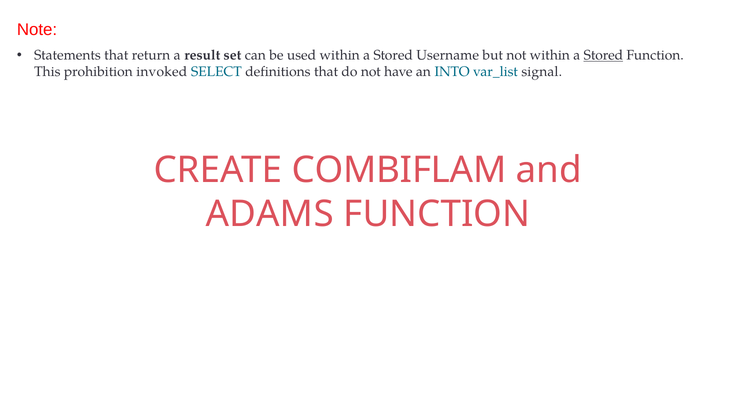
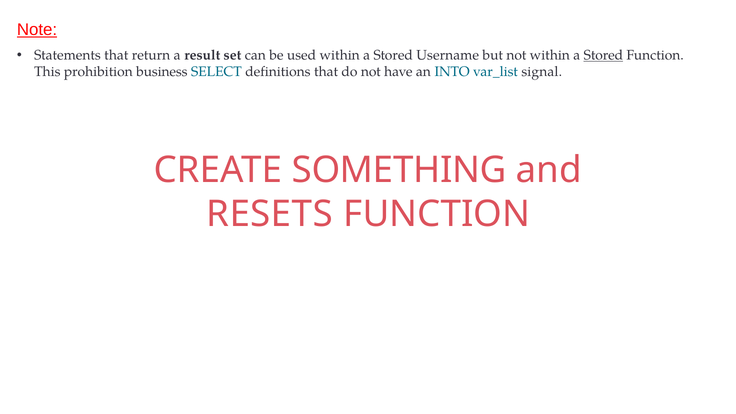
Note underline: none -> present
invoked: invoked -> business
COMBIFLAM: COMBIFLAM -> SOMETHING
ADAMS: ADAMS -> RESETS
